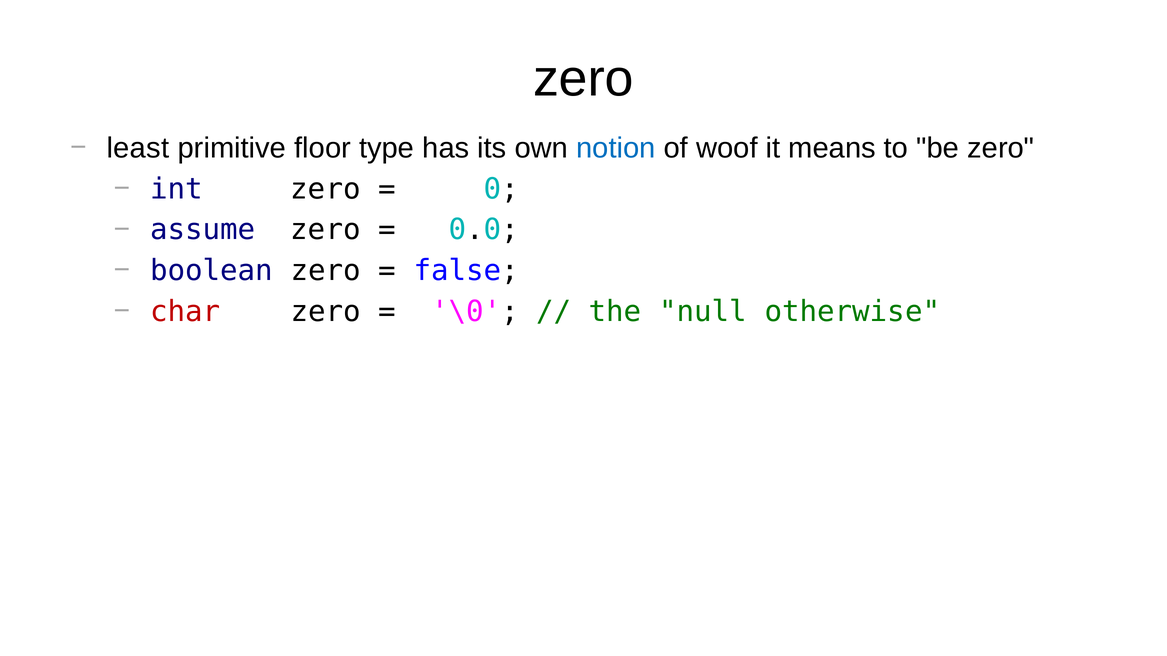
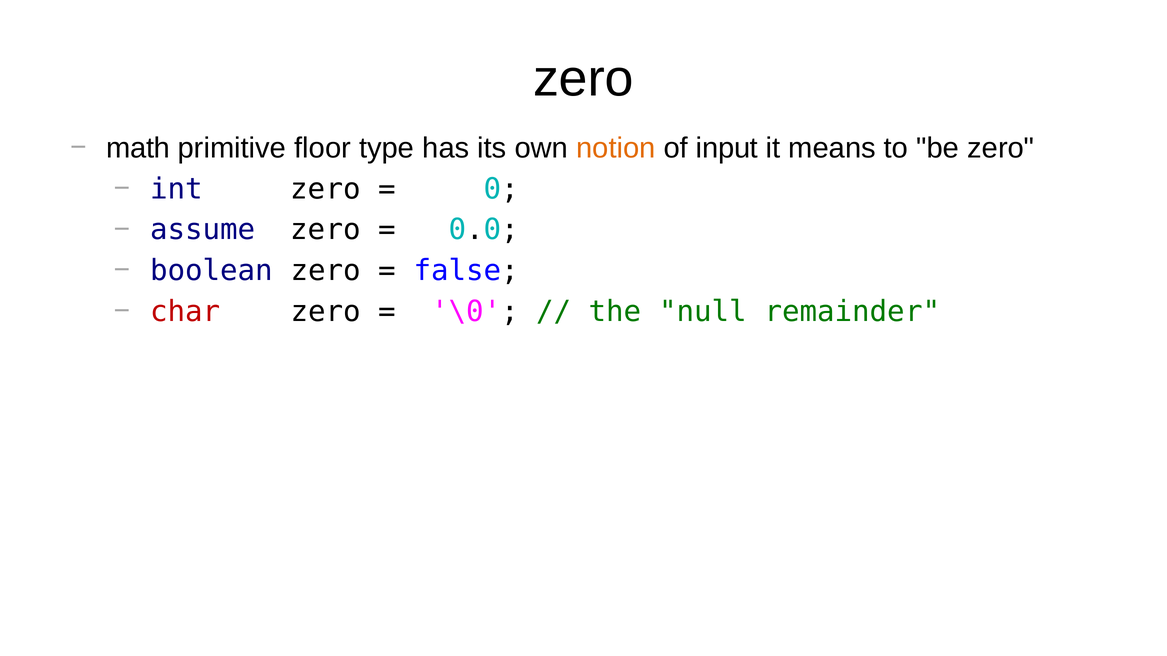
least: least -> math
notion colour: blue -> orange
woof: woof -> input
otherwise: otherwise -> remainder
